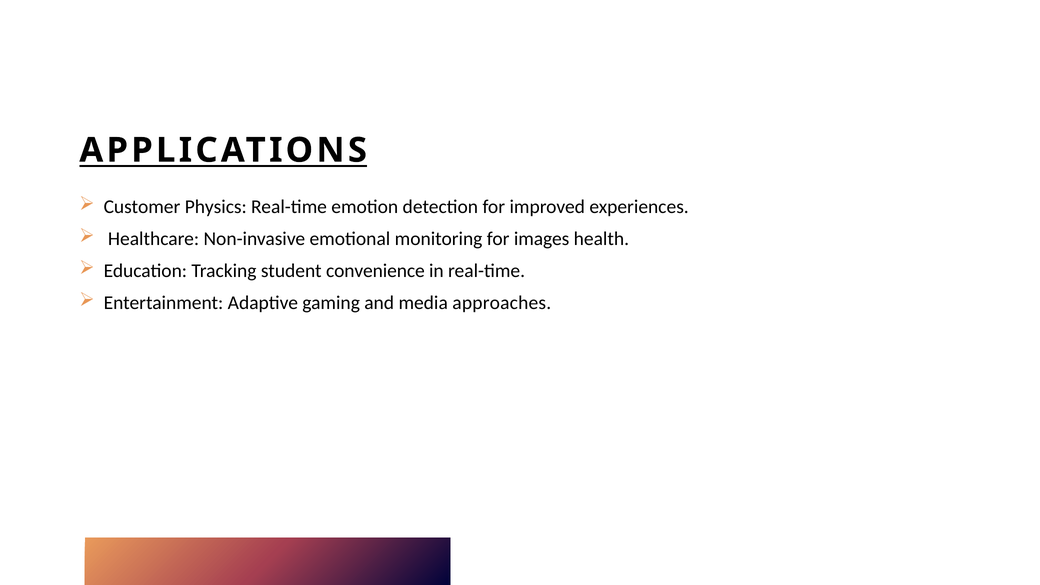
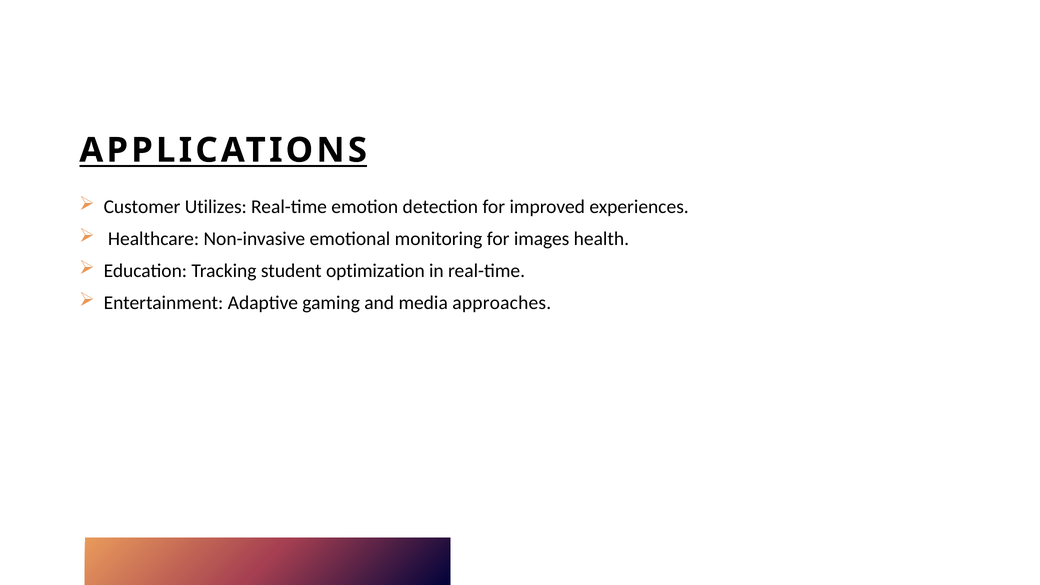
Physics: Physics -> Utilizes
convenience: convenience -> optimization
